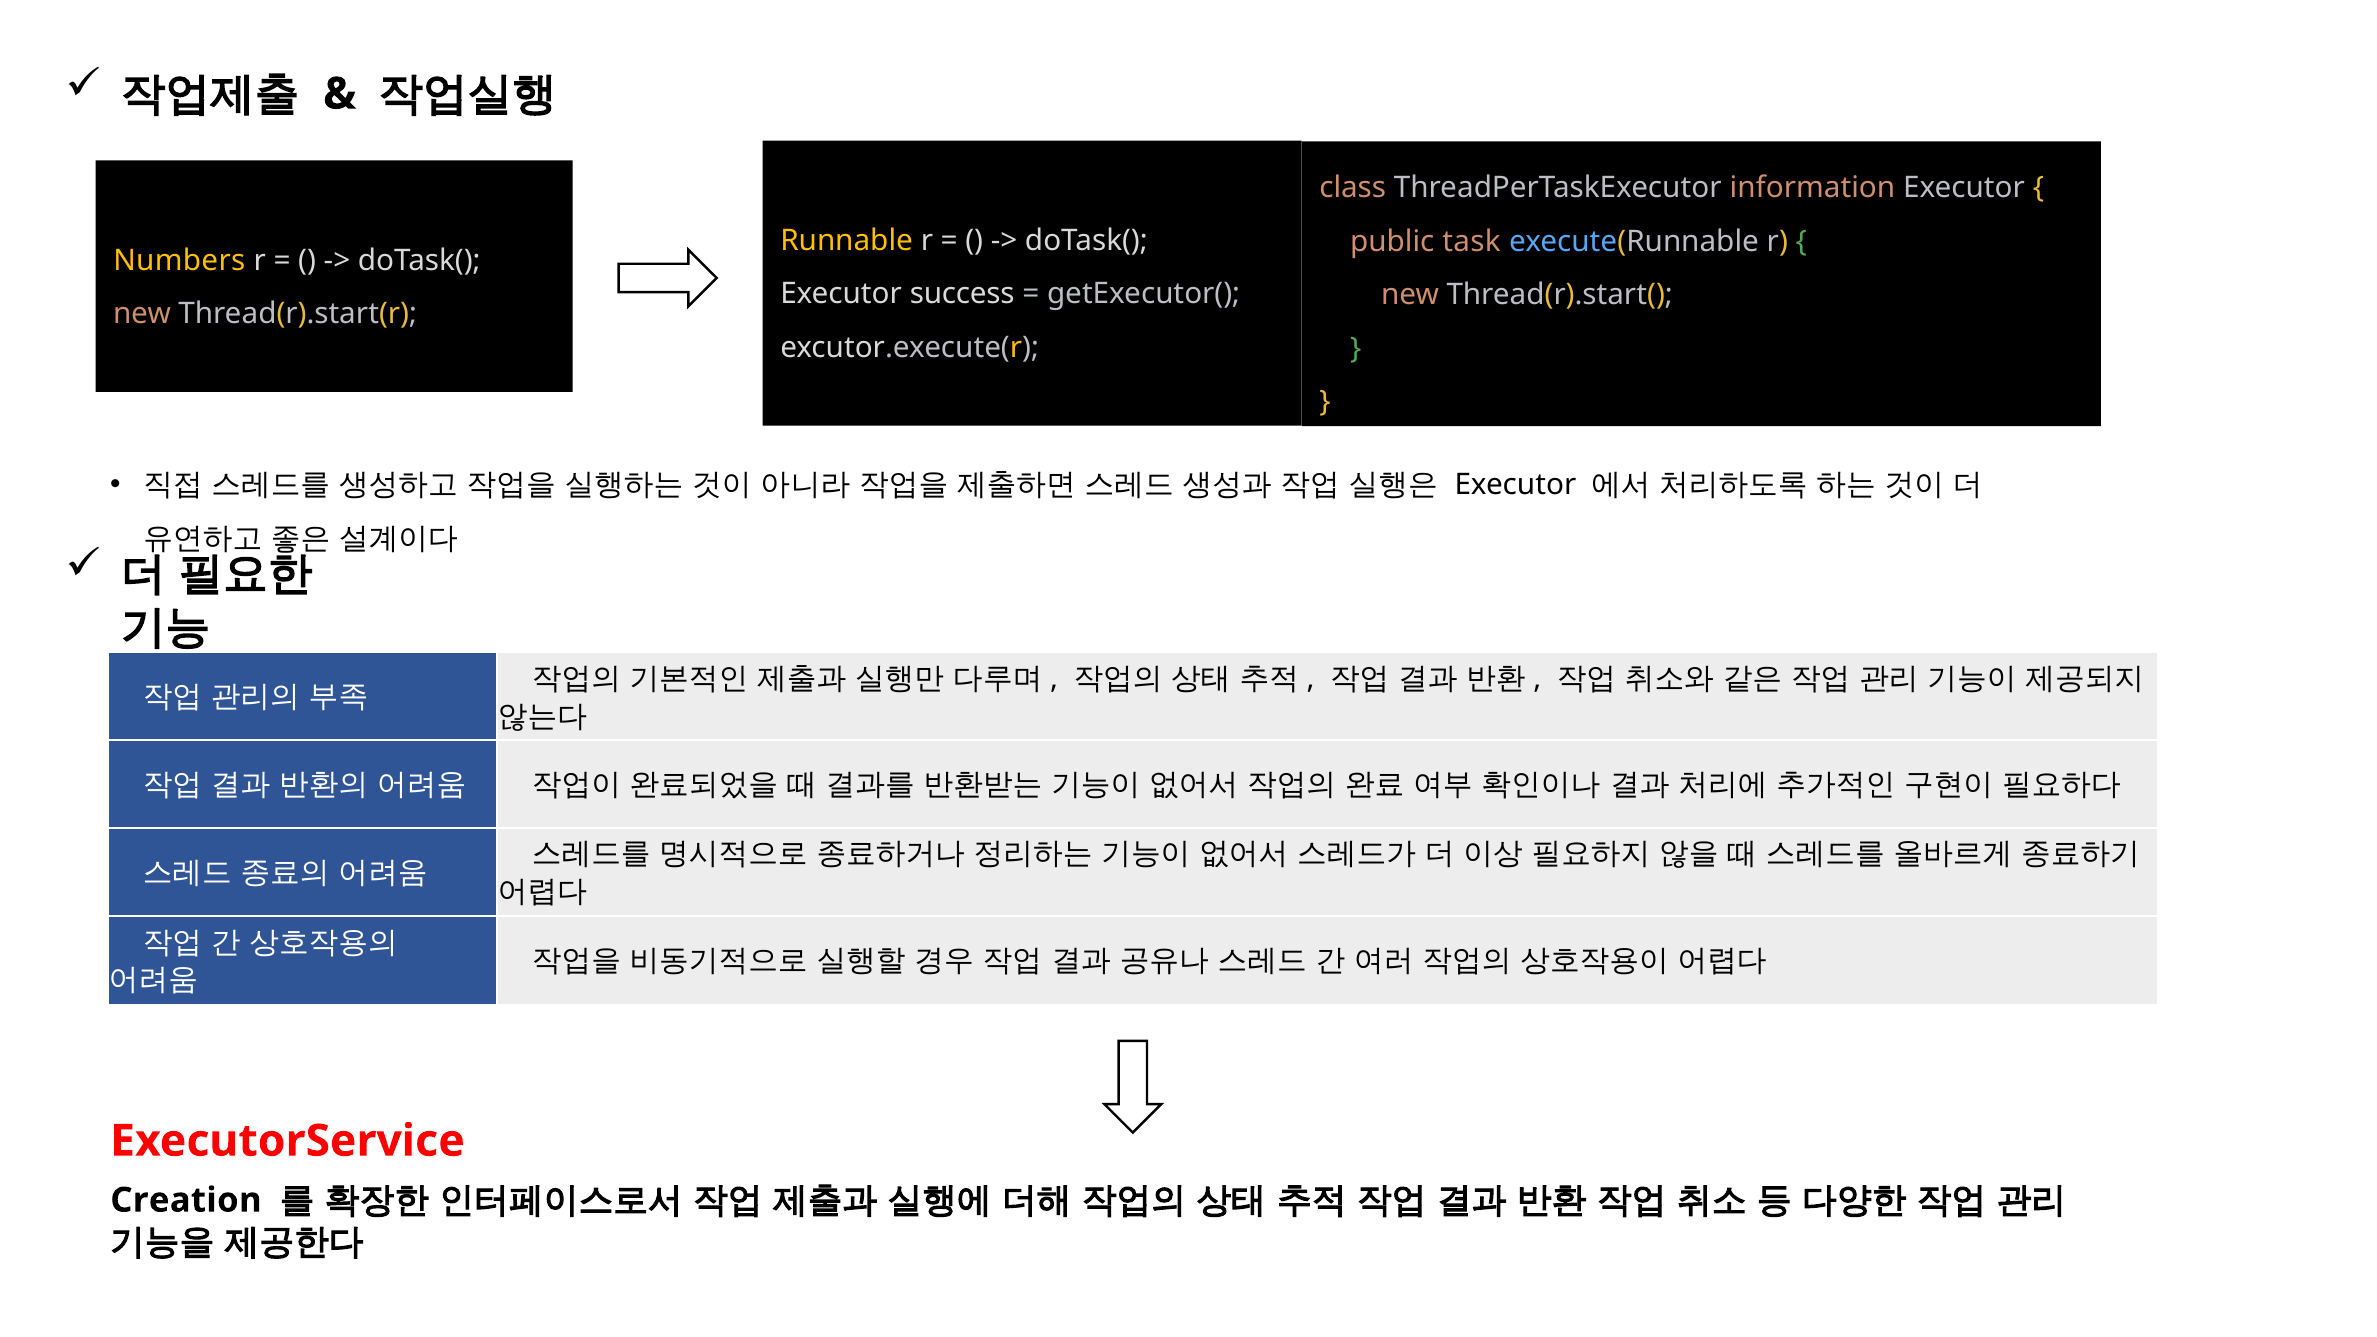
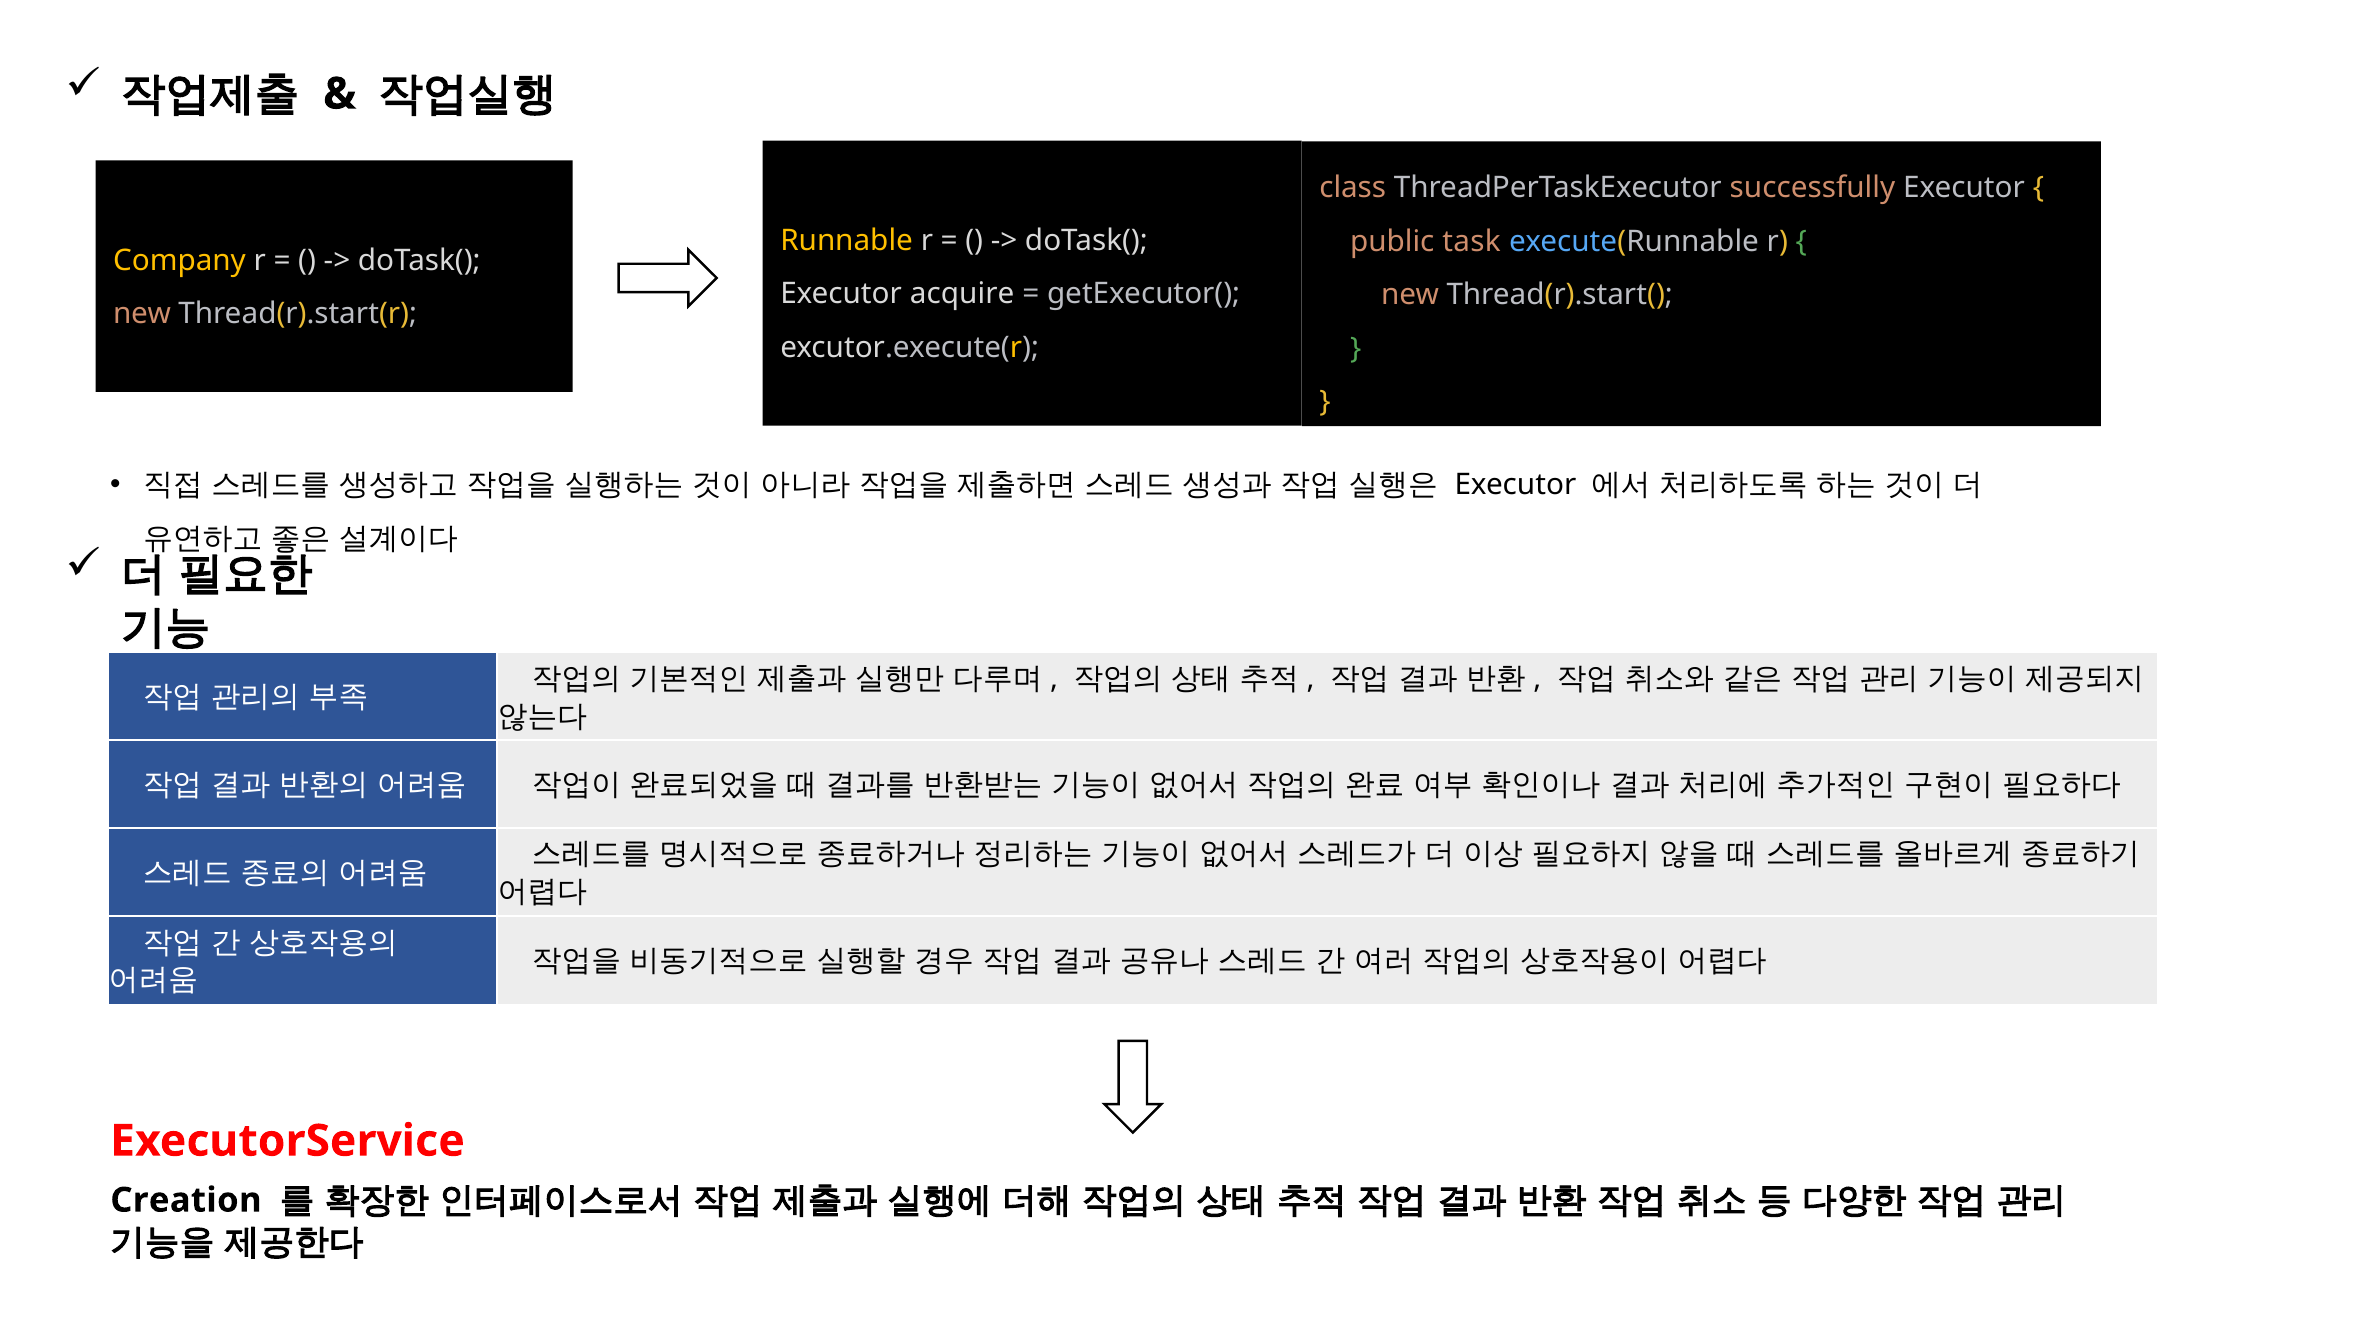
information: information -> successfully
Numbers: Numbers -> Company
success: success -> acquire
